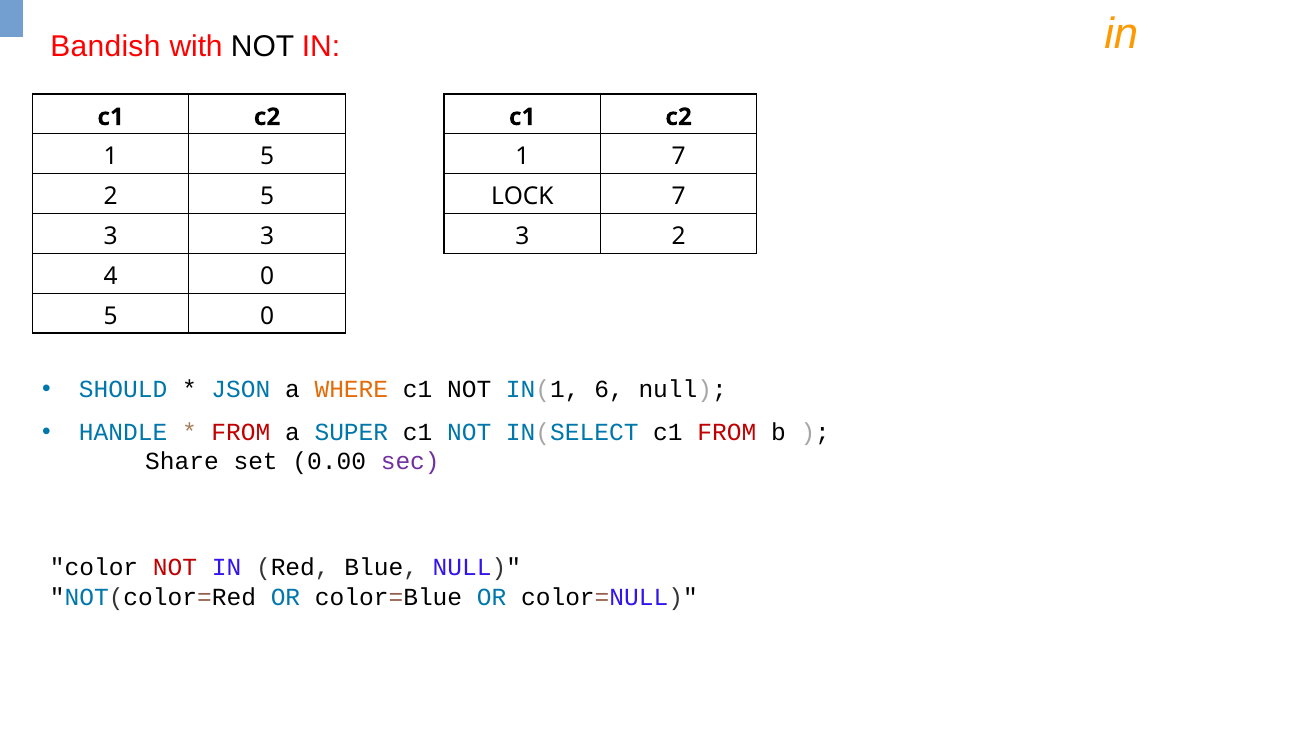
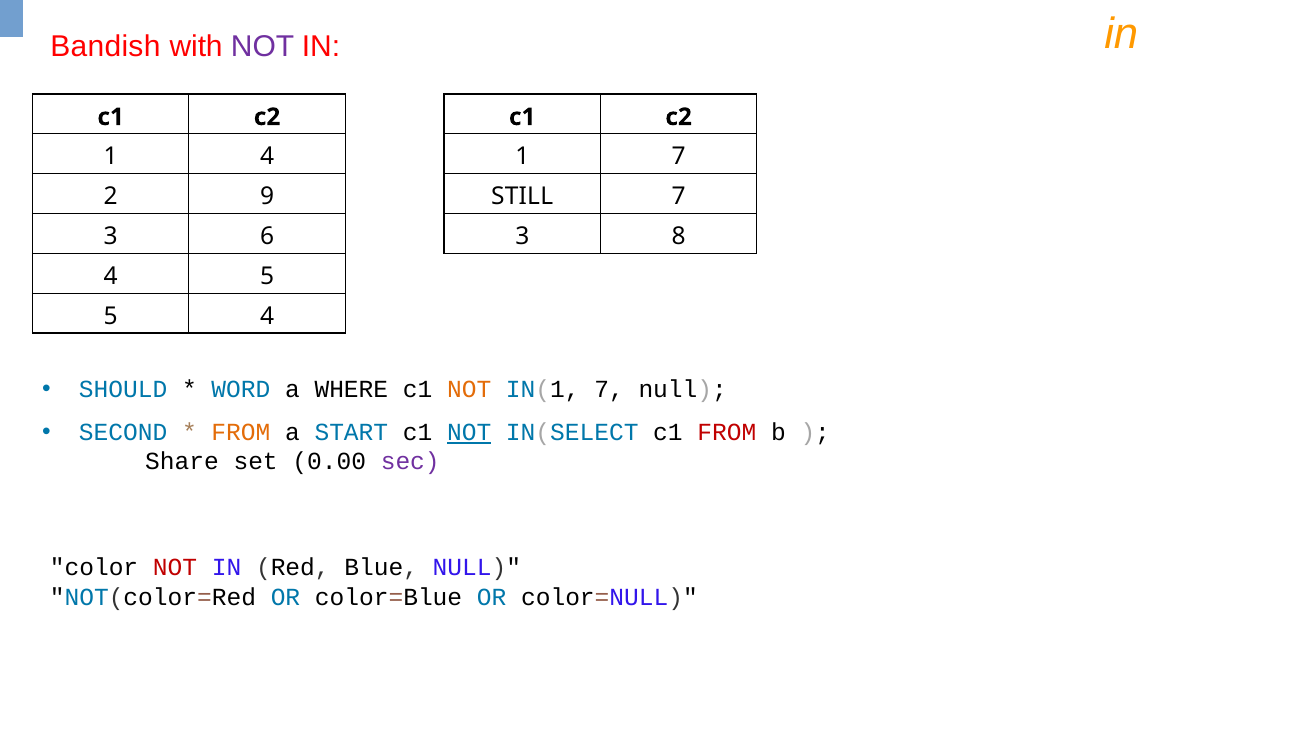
NOT at (263, 46) colour: black -> purple
1 5: 5 -> 4
2 5: 5 -> 9
LOCK: LOCK -> STILL
3 3: 3 -> 6
3 2: 2 -> 8
4 0: 0 -> 5
5 0: 0 -> 4
JSON: JSON -> WORD
WHERE colour: orange -> black
NOT at (469, 389) colour: black -> orange
IN(1 6: 6 -> 7
HANDLE: HANDLE -> SECOND
FROM at (241, 432) colour: red -> orange
SUPER: SUPER -> START
NOT at (469, 432) underline: none -> present
